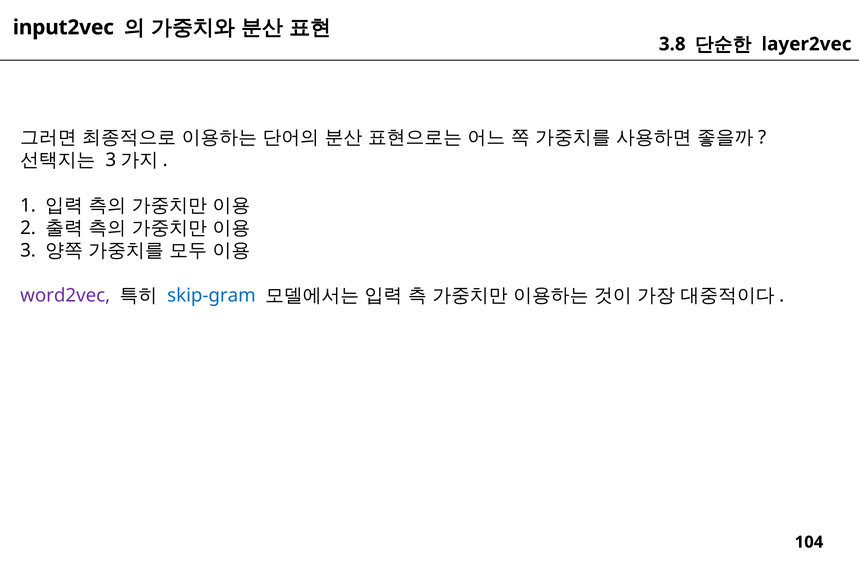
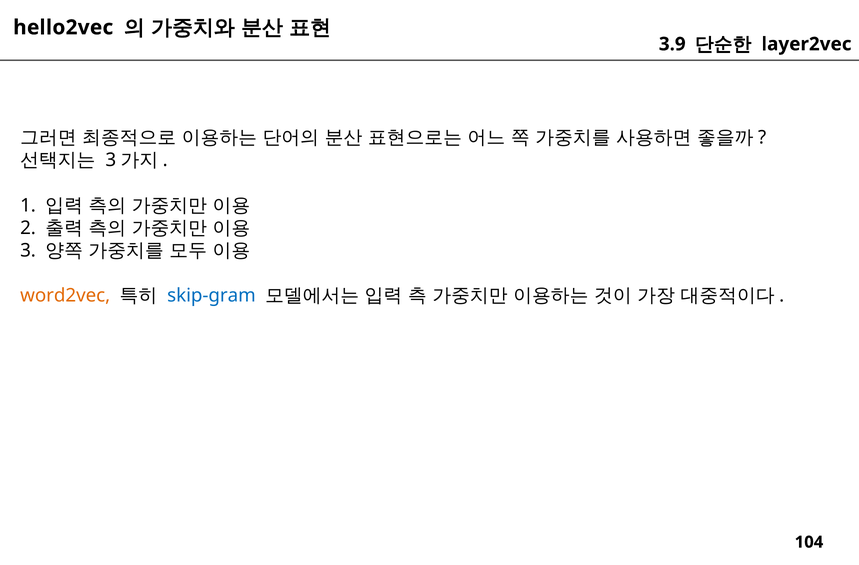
input2vec: input2vec -> hello2vec
3.8: 3.8 -> 3.9
word2vec colour: purple -> orange
